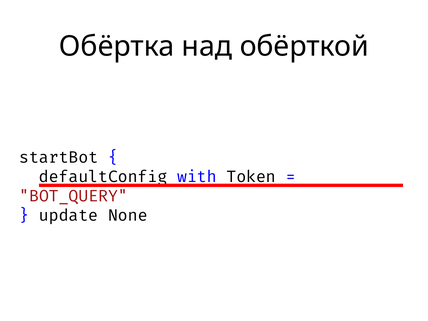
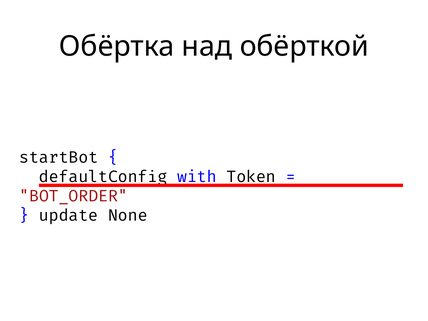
BOT_QUERY: BOT_QUERY -> BOT_ORDER
